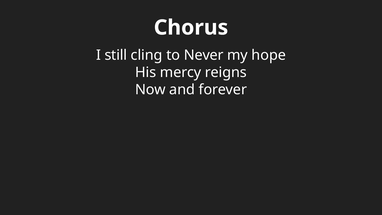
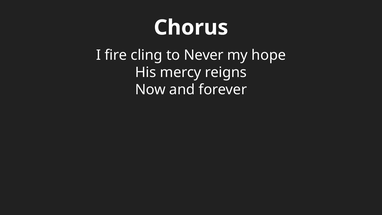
still: still -> fire
